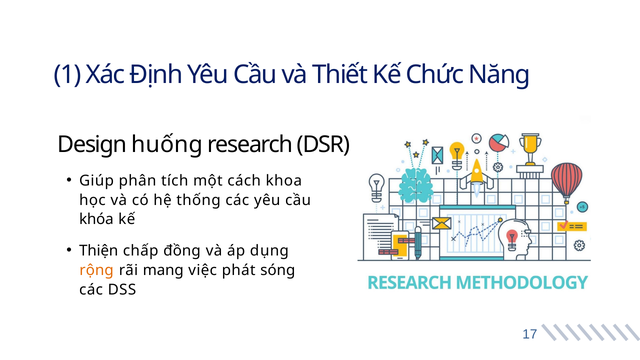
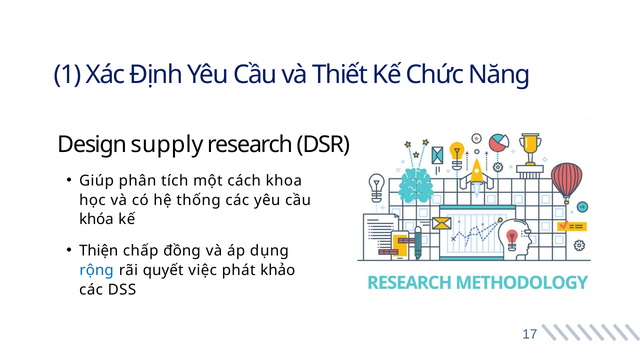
huống: huống -> supply
rộng colour: orange -> blue
mang: mang -> quyết
sóng: sóng -> khảo
